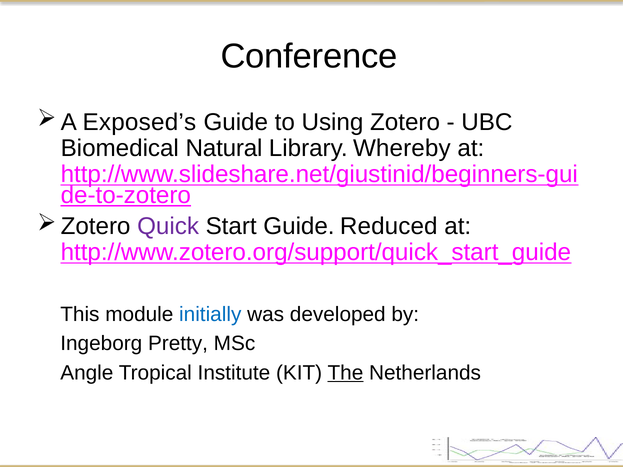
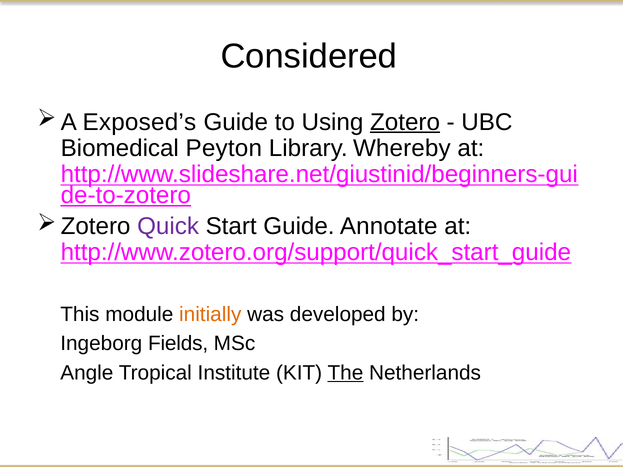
Conference: Conference -> Considered
Zotero underline: none -> present
Natural: Natural -> Peyton
Reduced: Reduced -> Annotate
initially colour: blue -> orange
Pretty: Pretty -> Fields
